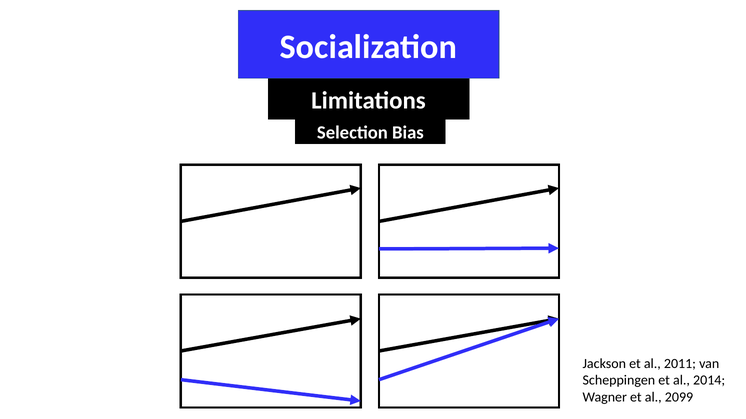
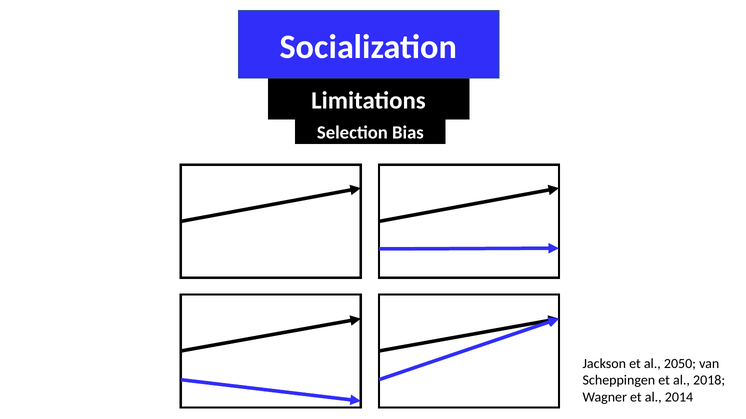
2011: 2011 -> 2050
2014: 2014 -> 2018
2099: 2099 -> 2014
